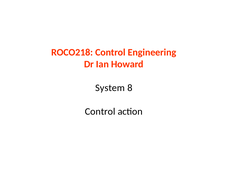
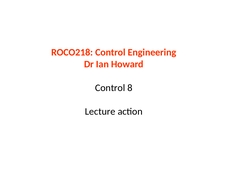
System at (110, 88): System -> Control
Control at (100, 112): Control -> Lecture
